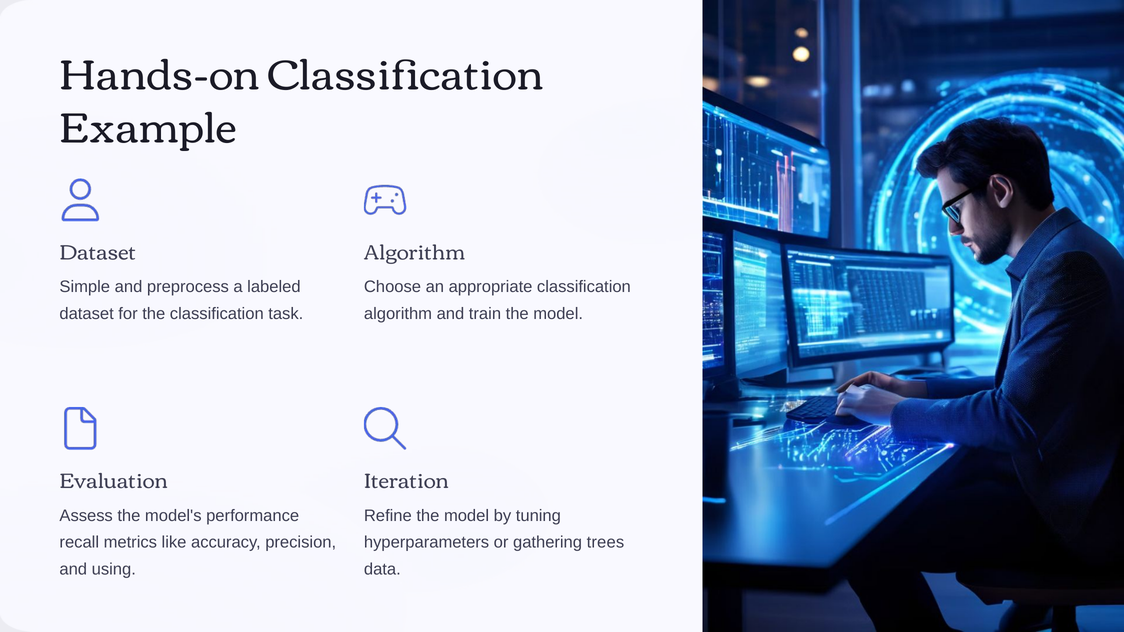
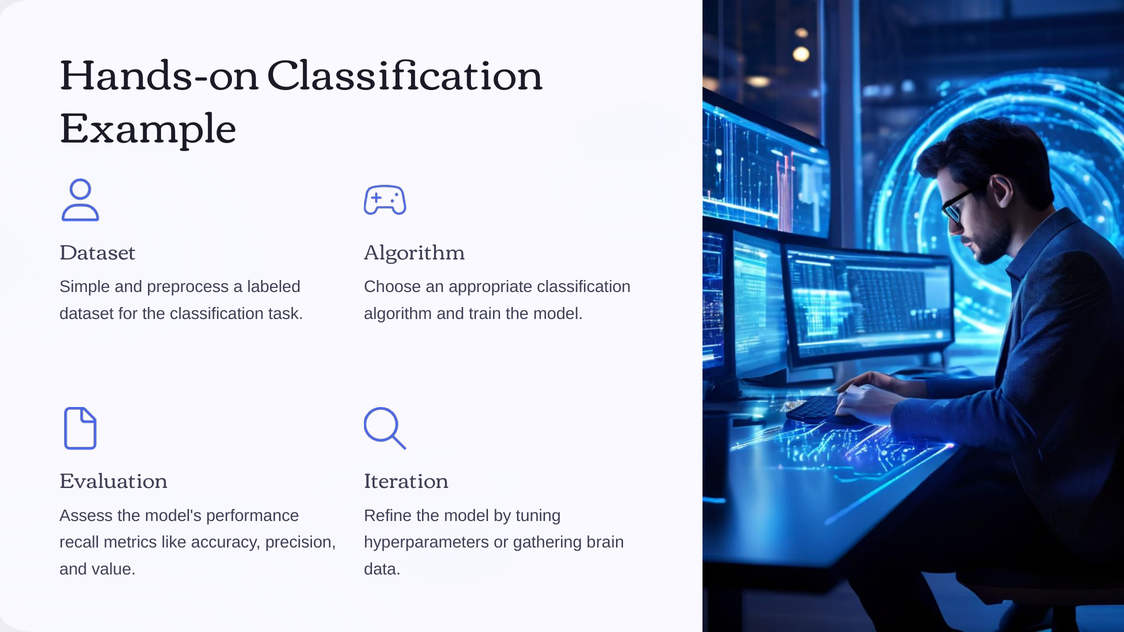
trees: trees -> brain
using: using -> value
